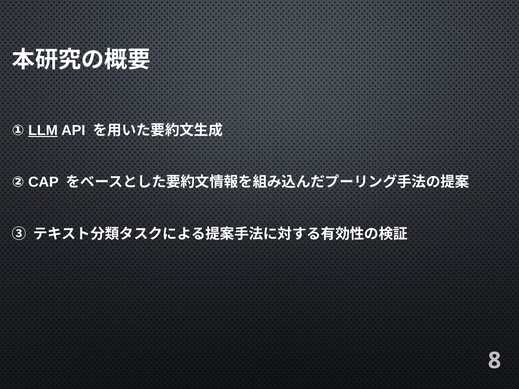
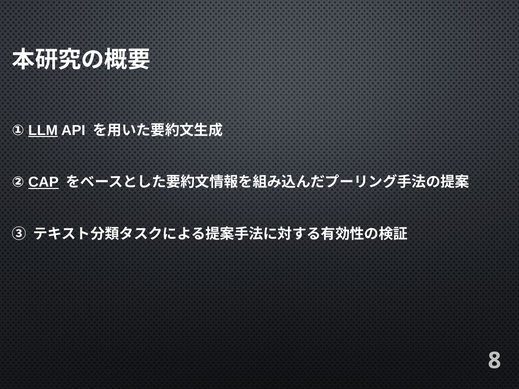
CAP underline: none -> present
